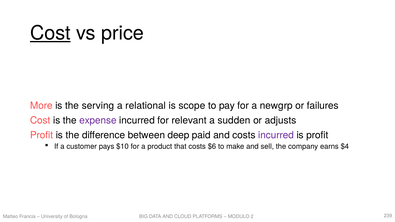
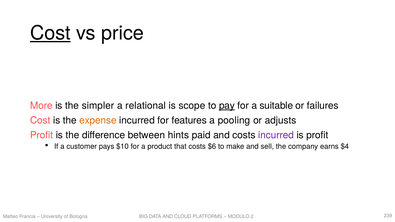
serving: serving -> simpler
pay underline: none -> present
newgrp: newgrp -> suitable
expense colour: purple -> orange
relevant: relevant -> features
sudden: sudden -> pooling
deep: deep -> hints
